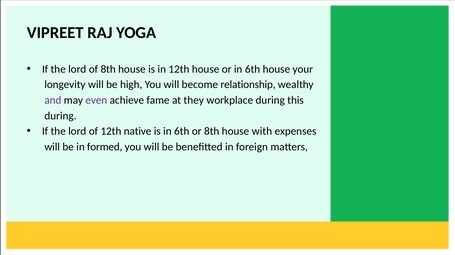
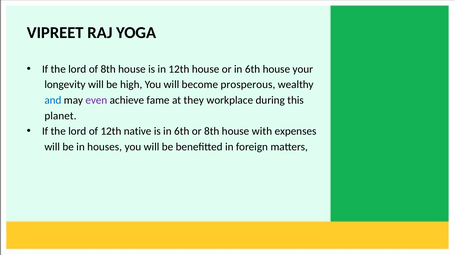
relationship: relationship -> prosperous
and colour: purple -> blue
during at (60, 116): during -> planet
formed: formed -> houses
